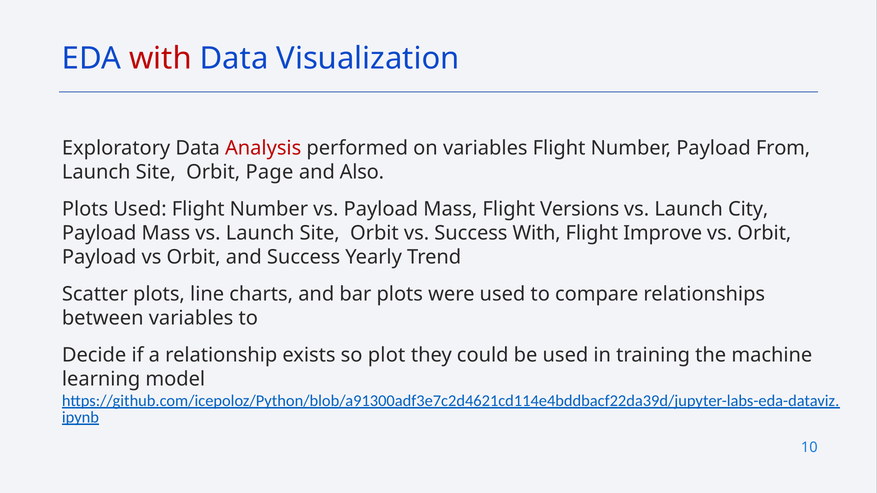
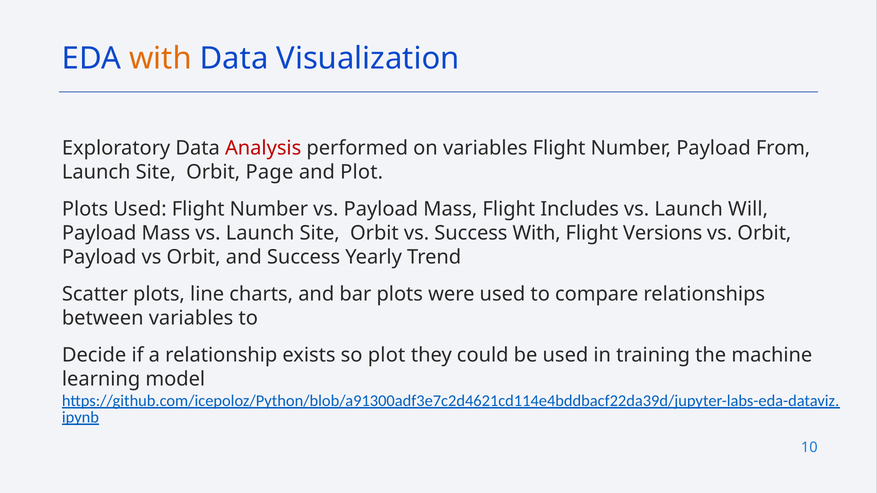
with at (160, 59) colour: red -> orange
and Also: Also -> Plot
Versions: Versions -> Includes
City: City -> Will
Improve: Improve -> Versions
